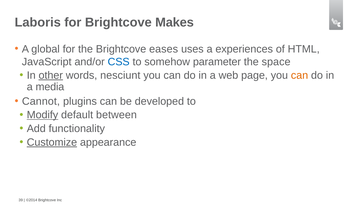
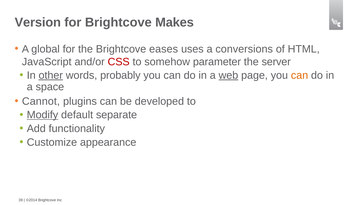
Laboris: Laboris -> Version
experiences: experiences -> conversions
CSS colour: blue -> red
space: space -> server
nesciunt: nesciunt -> probably
web underline: none -> present
media: media -> space
between: between -> separate
Customize underline: present -> none
